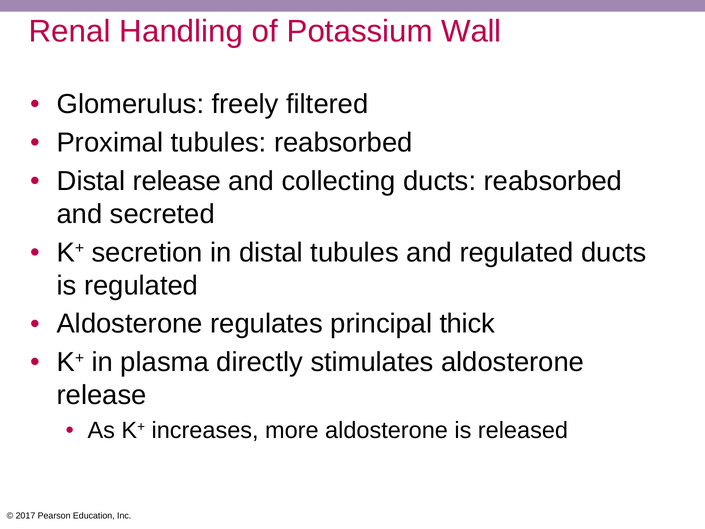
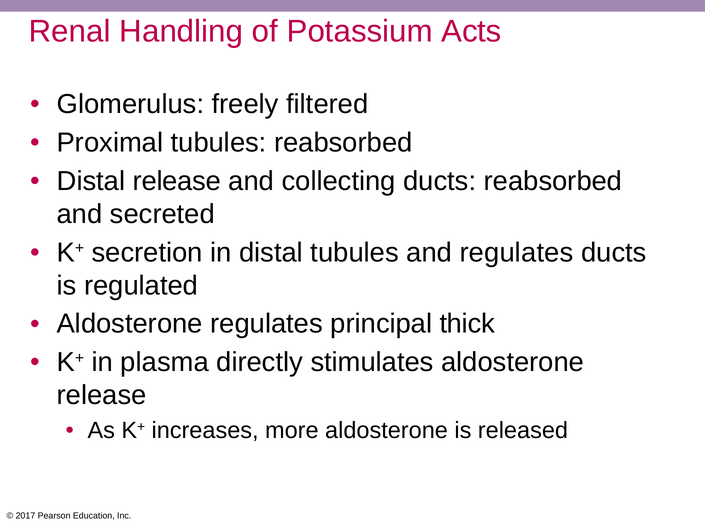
Wall: Wall -> Acts
and regulated: regulated -> regulates
